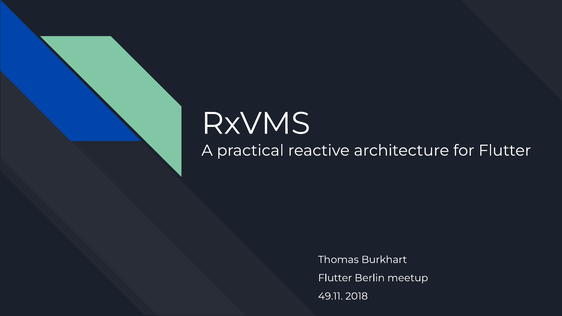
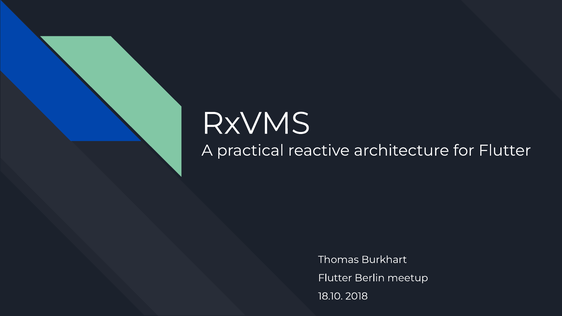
49.11: 49.11 -> 18.10
